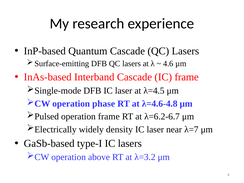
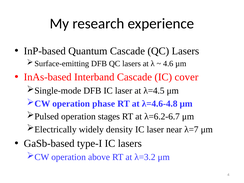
IC frame: frame -> cover
operation frame: frame -> stages
